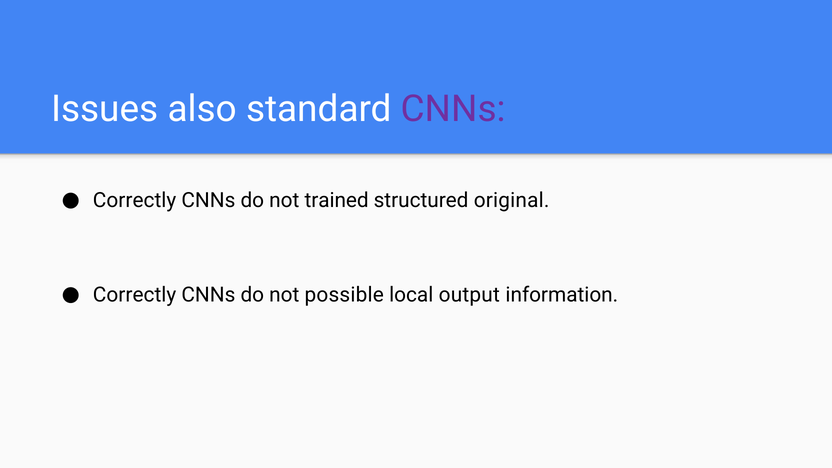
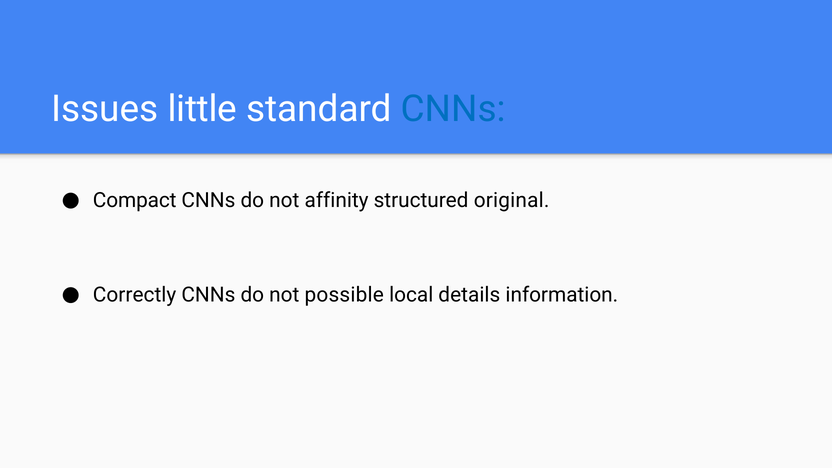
also: also -> little
CNNs at (453, 109) colour: purple -> blue
Correctly at (135, 201): Correctly -> Compact
trained: trained -> affinity
output: output -> details
